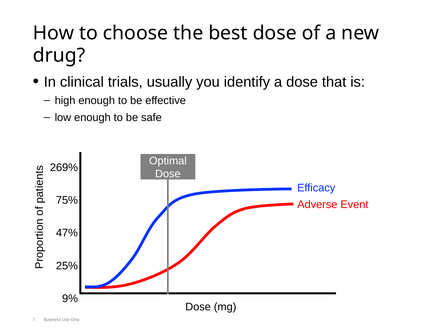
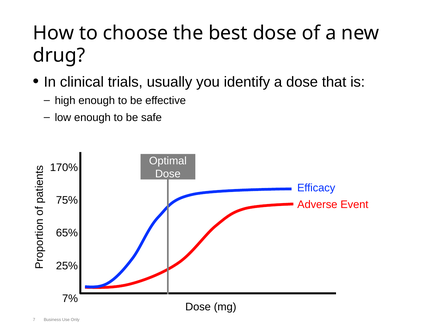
269%: 269% -> 170%
47%: 47% -> 65%
9%: 9% -> 7%
